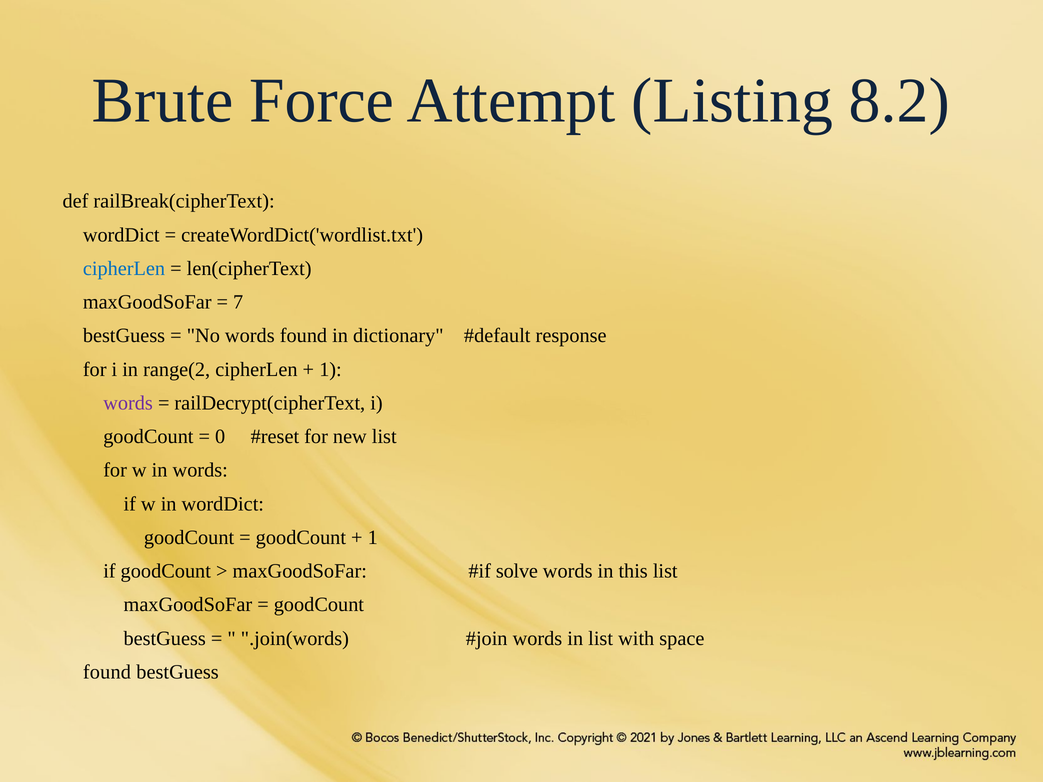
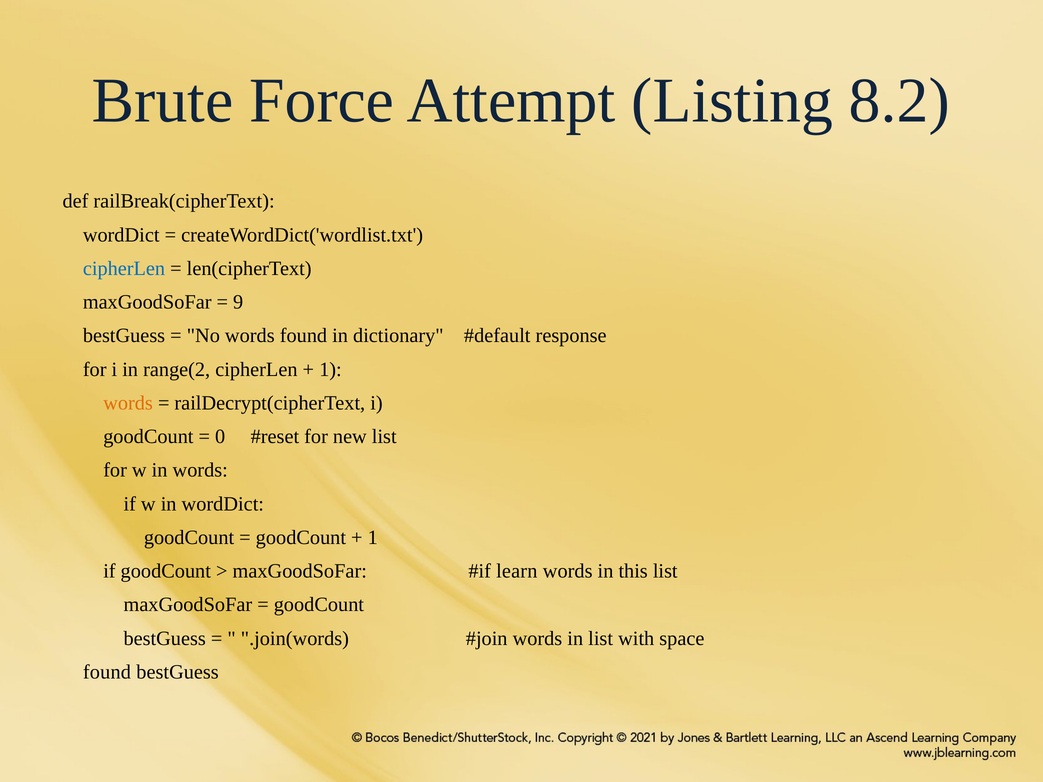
7: 7 -> 9
words at (128, 403) colour: purple -> orange
solve: solve -> learn
